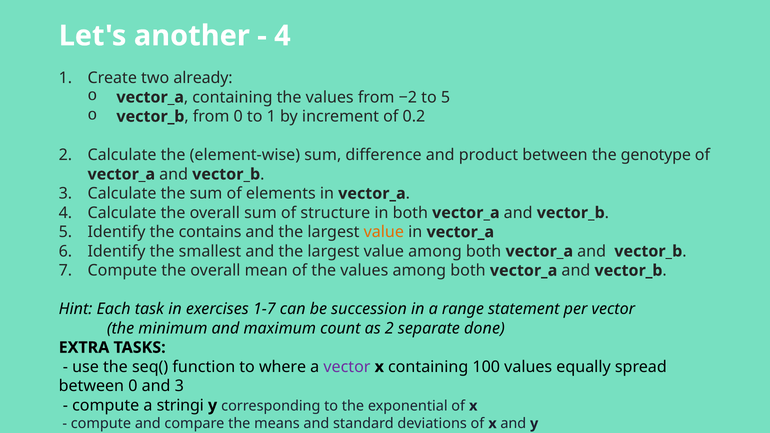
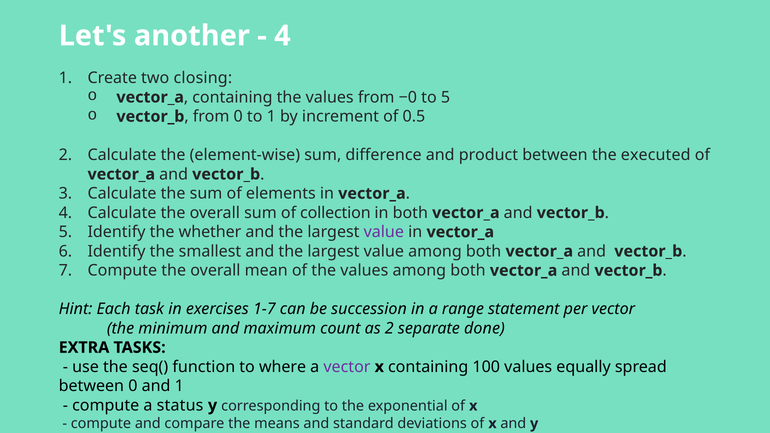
already: already -> closing
−2: −2 -> −0
0.2: 0.2 -> 0.5
genotype: genotype -> executed
structure: structure -> collection
contains: contains -> whether
value at (384, 232) colour: orange -> purple
and 3: 3 -> 1
stringi: stringi -> status
